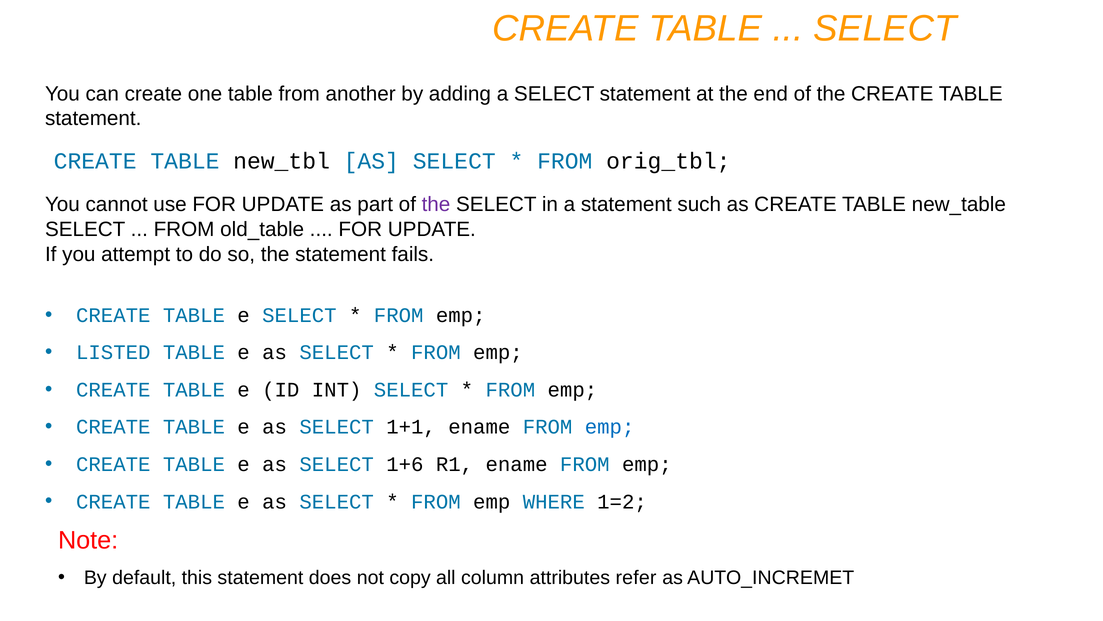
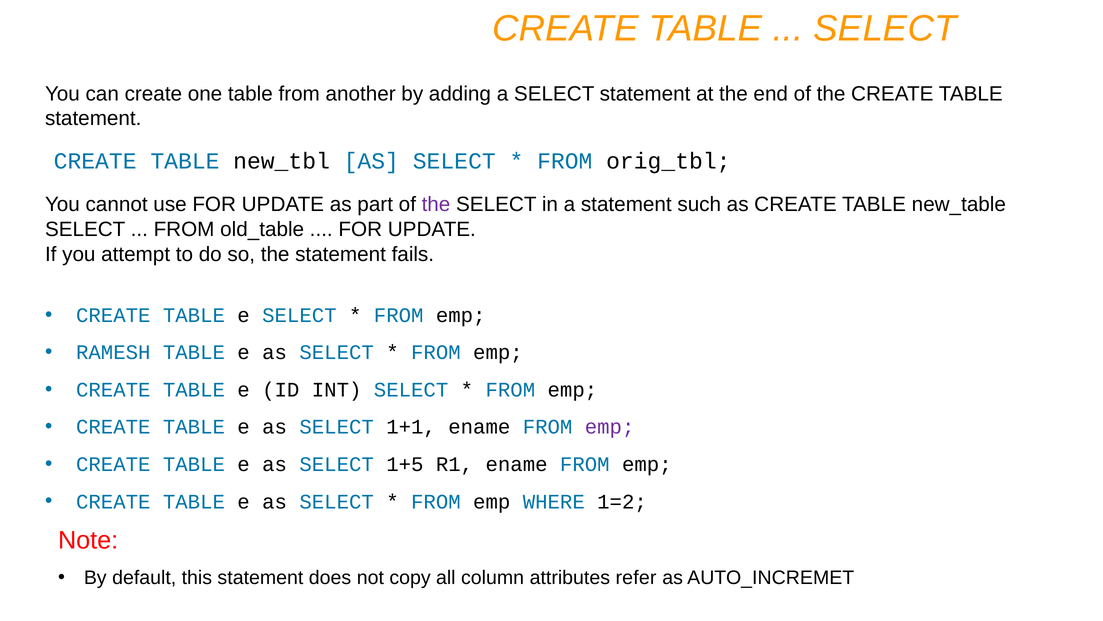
LISTED: LISTED -> RAMESH
emp at (610, 427) colour: blue -> purple
1+6: 1+6 -> 1+5
